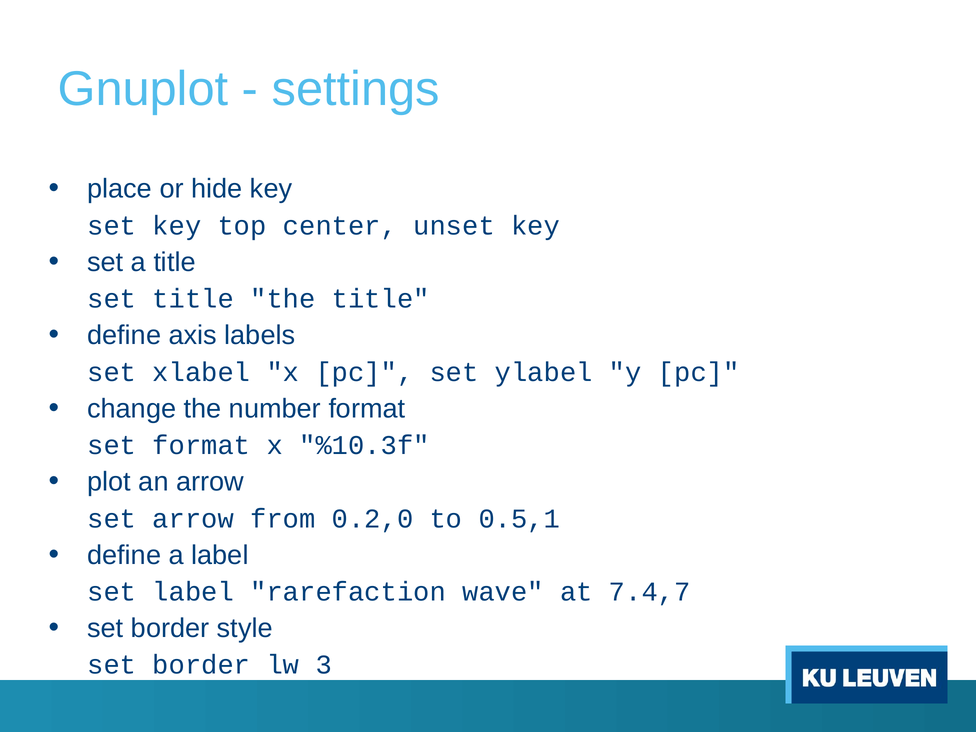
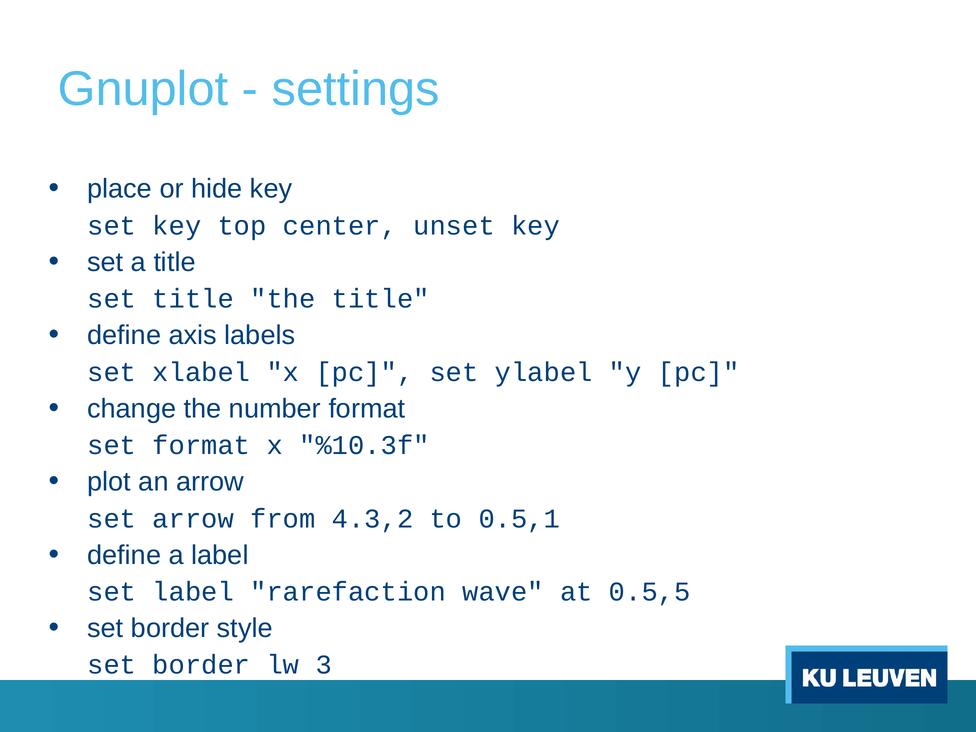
0.2,0: 0.2,0 -> 4.3,2
7.4,7: 7.4,7 -> 0.5,5
